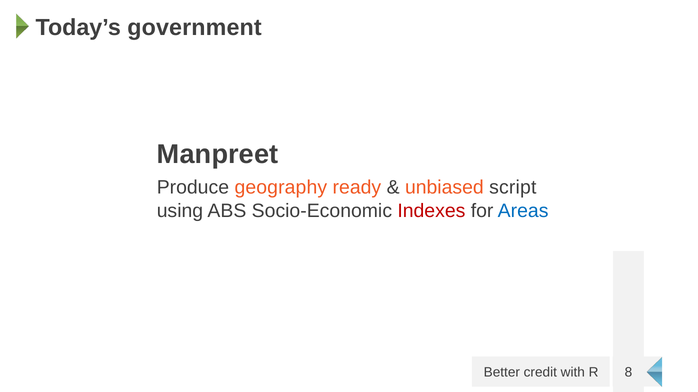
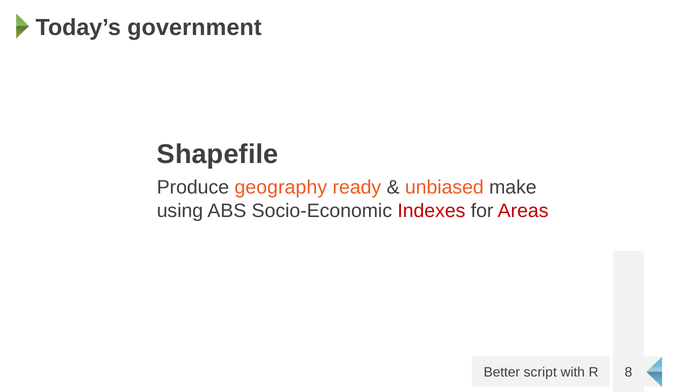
Manpreet: Manpreet -> Shapefile
script: script -> make
Areas colour: blue -> red
credit: credit -> script
